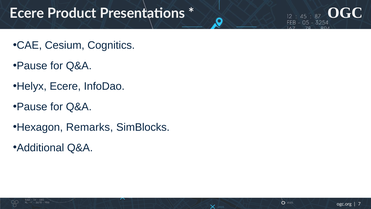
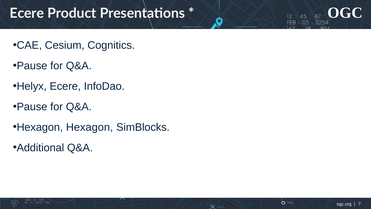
Hexagon Remarks: Remarks -> Hexagon
